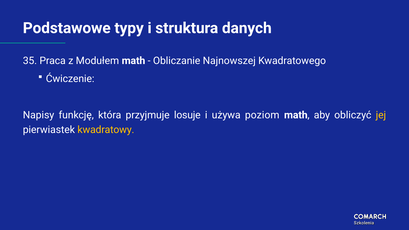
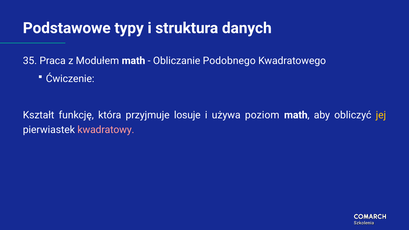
Najnowszej: Najnowszej -> Podobnego
Napisy: Napisy -> Kształt
kwadratowy colour: yellow -> pink
